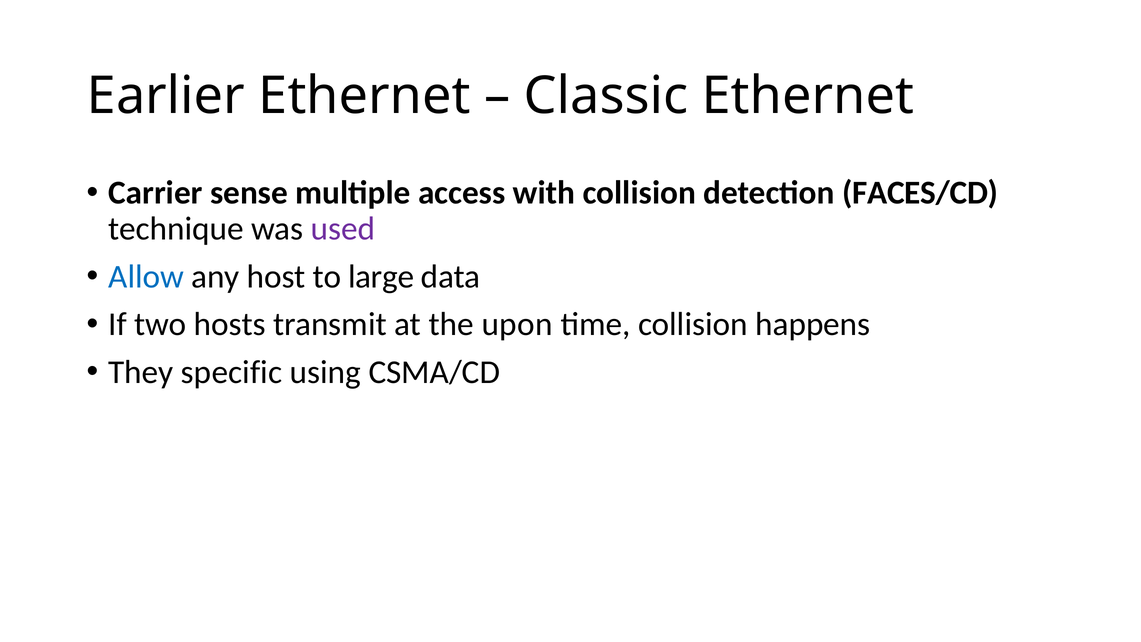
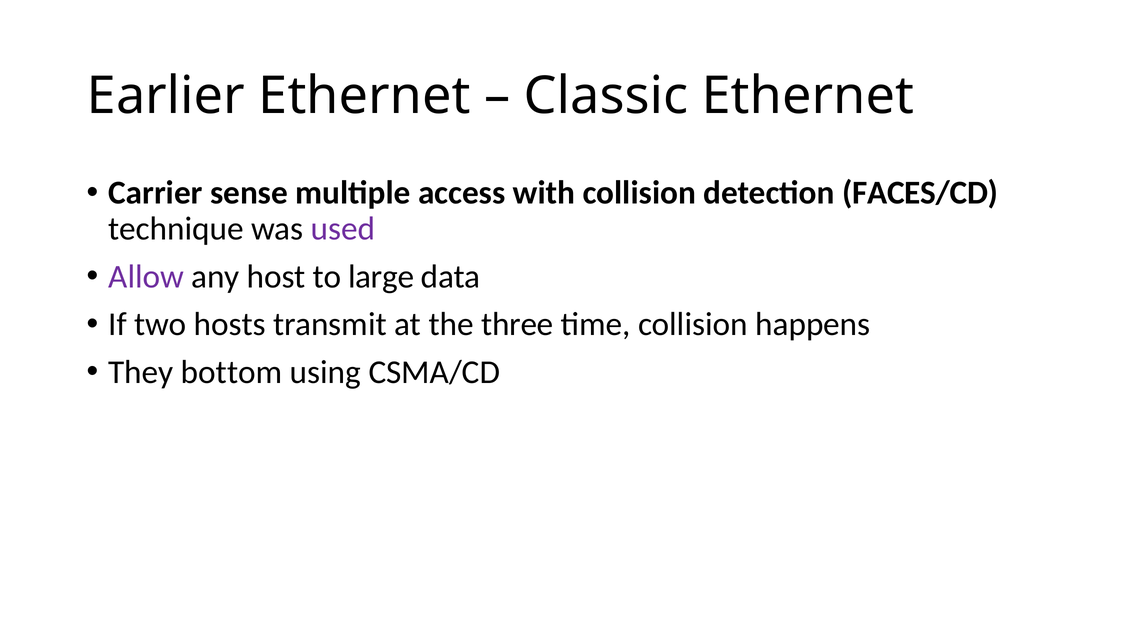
Allow colour: blue -> purple
upon: upon -> three
specific: specific -> bottom
